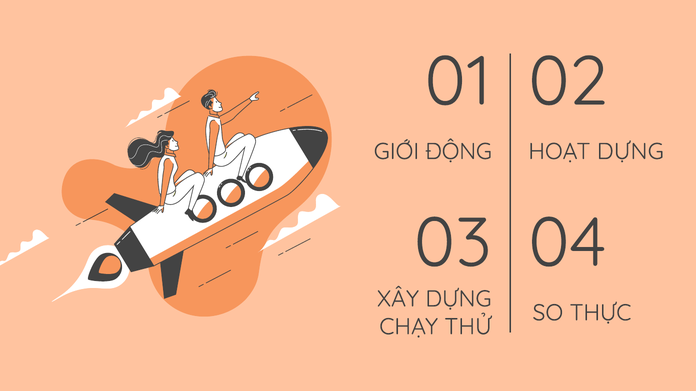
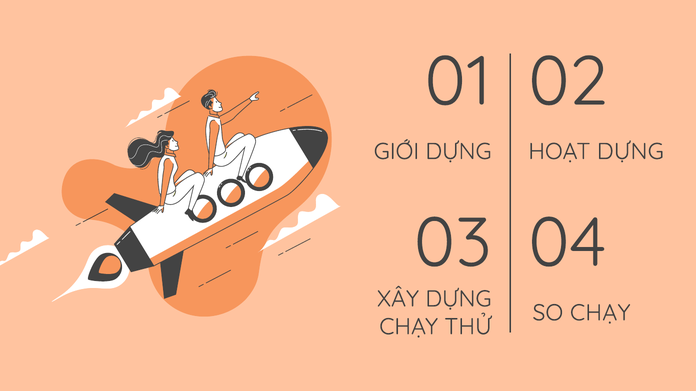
GIỚI ĐỘNG: ĐỘNG -> DỰNG
SO THỰC: THỰC -> CHẠY
